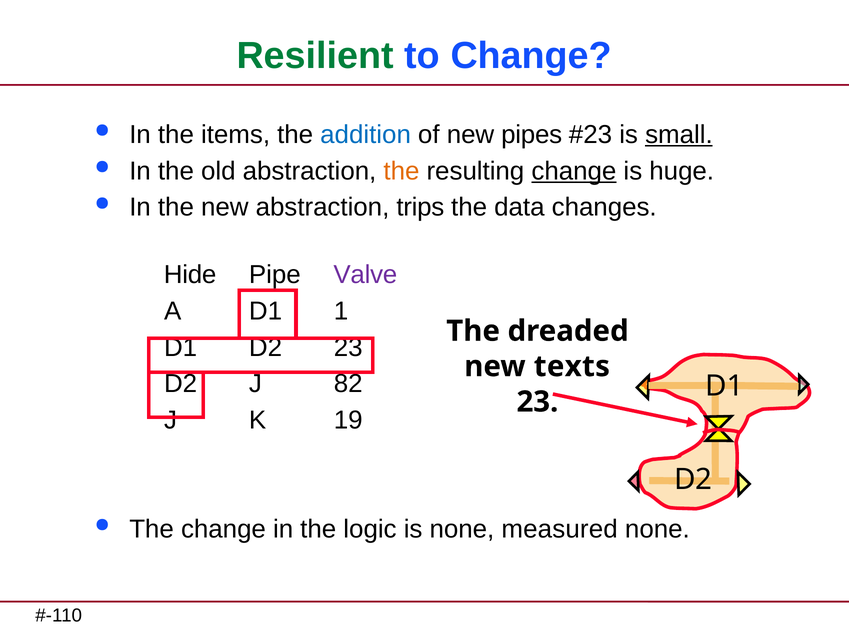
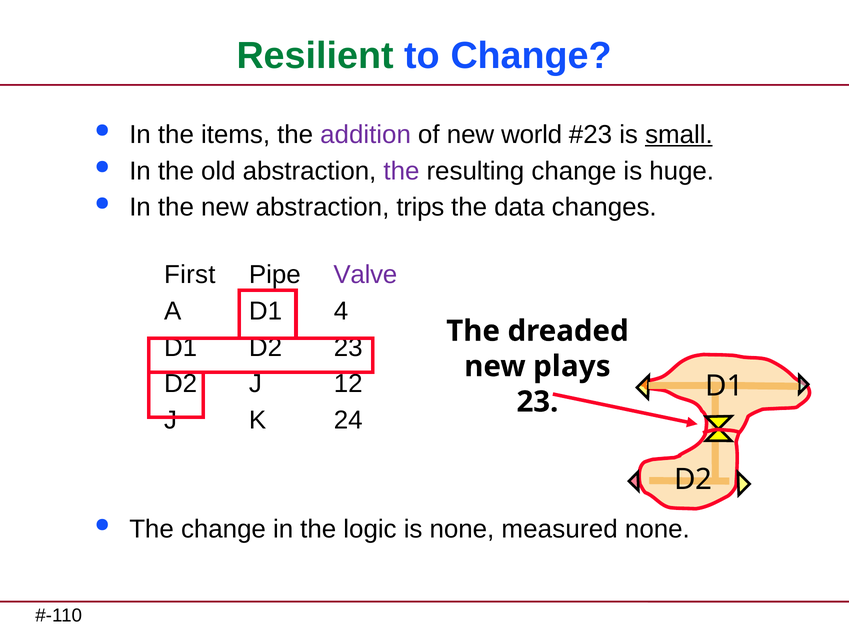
addition colour: blue -> purple
pipes: pipes -> world
the at (401, 171) colour: orange -> purple
change at (574, 171) underline: present -> none
Hide: Hide -> First
1: 1 -> 4
texts: texts -> plays
82: 82 -> 12
19: 19 -> 24
